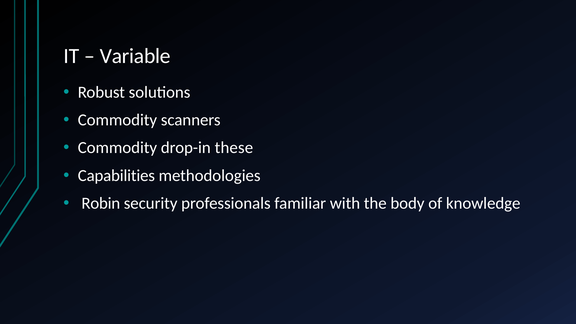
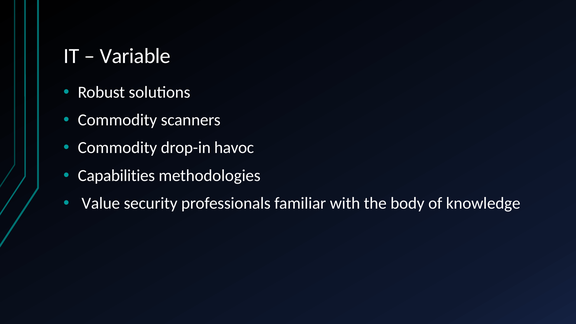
these: these -> havoc
Robin: Robin -> Value
